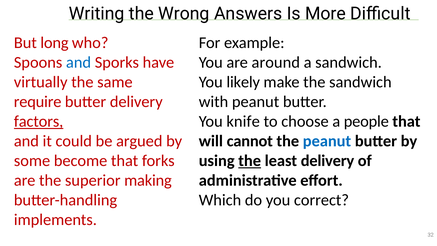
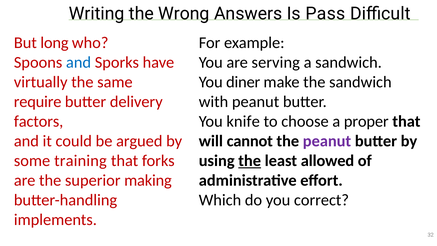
More: More -> Pass
around: around -> serving
likely: likely -> diner
factors underline: present -> none
people: people -> proper
peanut at (327, 141) colour: blue -> purple
become: become -> training
least delivery: delivery -> allowed
